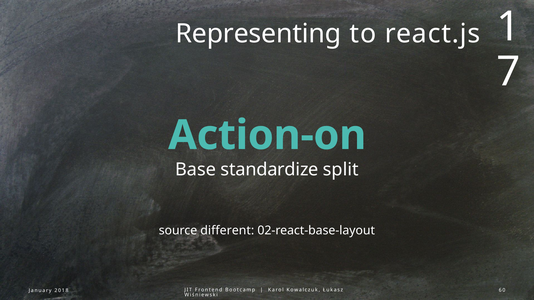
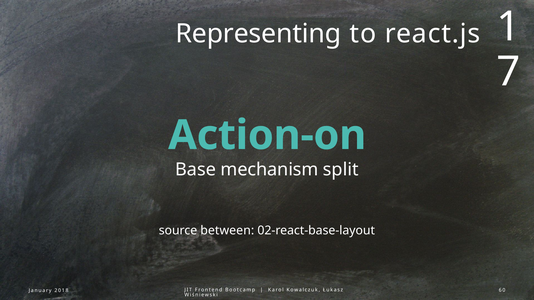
standardize: standardize -> mechanism
different: different -> between
